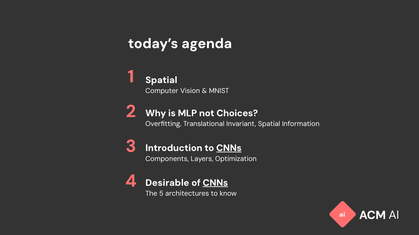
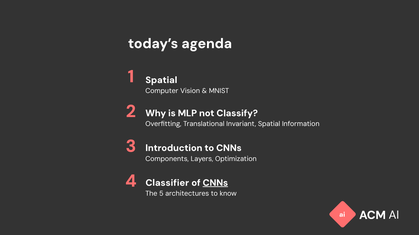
Choices: Choices -> Classify
CNNs at (229, 148) underline: present -> none
Desirable: Desirable -> Classifier
